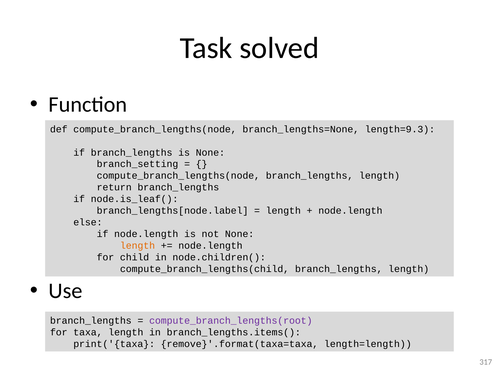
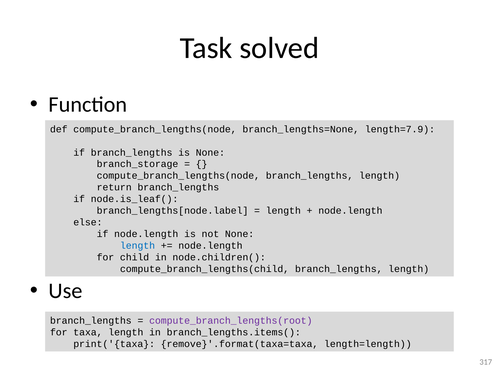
length=9.3: length=9.3 -> length=7.9
branch_setting: branch_setting -> branch_storage
length at (138, 246) colour: orange -> blue
